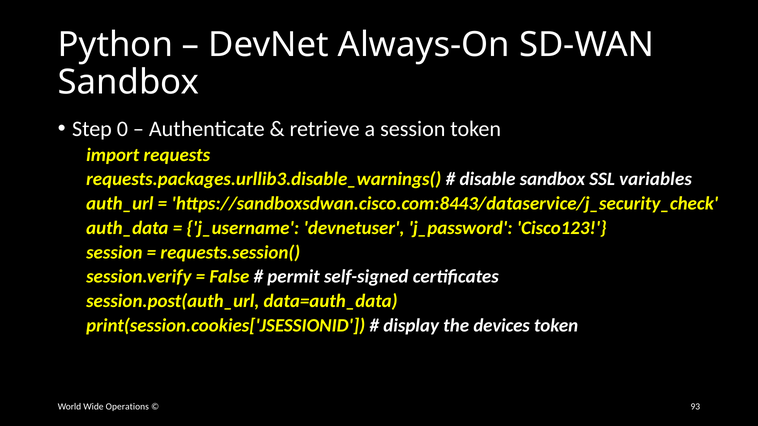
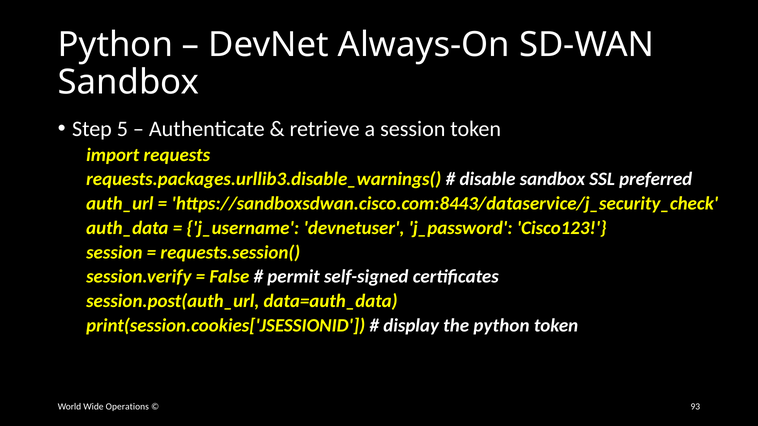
0: 0 -> 5
variables: variables -> preferred
the devices: devices -> python
